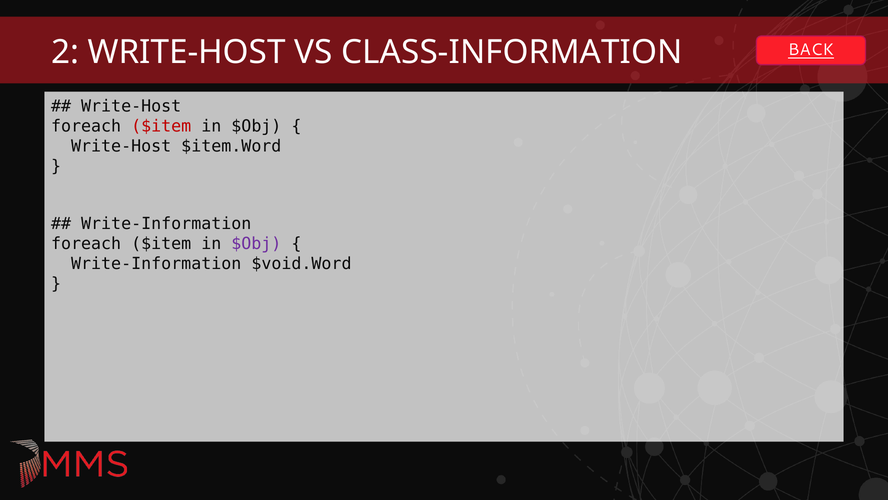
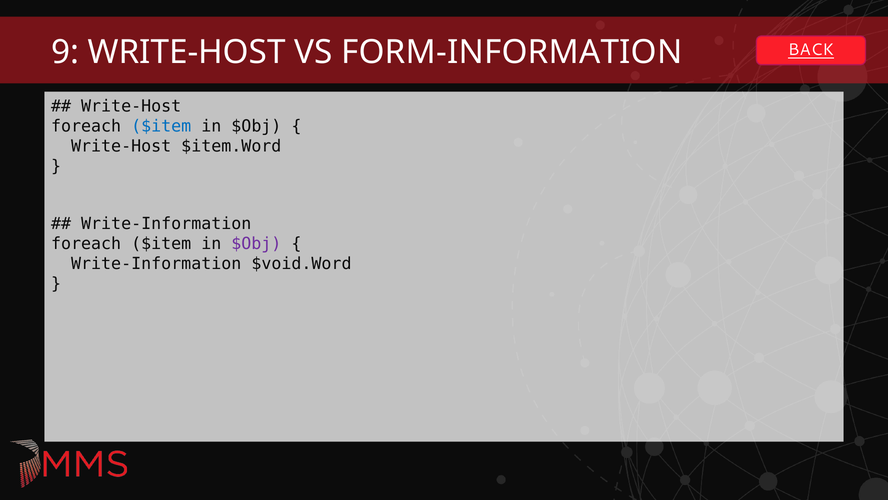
2: 2 -> 9
CLASS-INFORMATION: CLASS-INFORMATION -> FORM-INFORMATION
$item at (161, 126) colour: red -> blue
